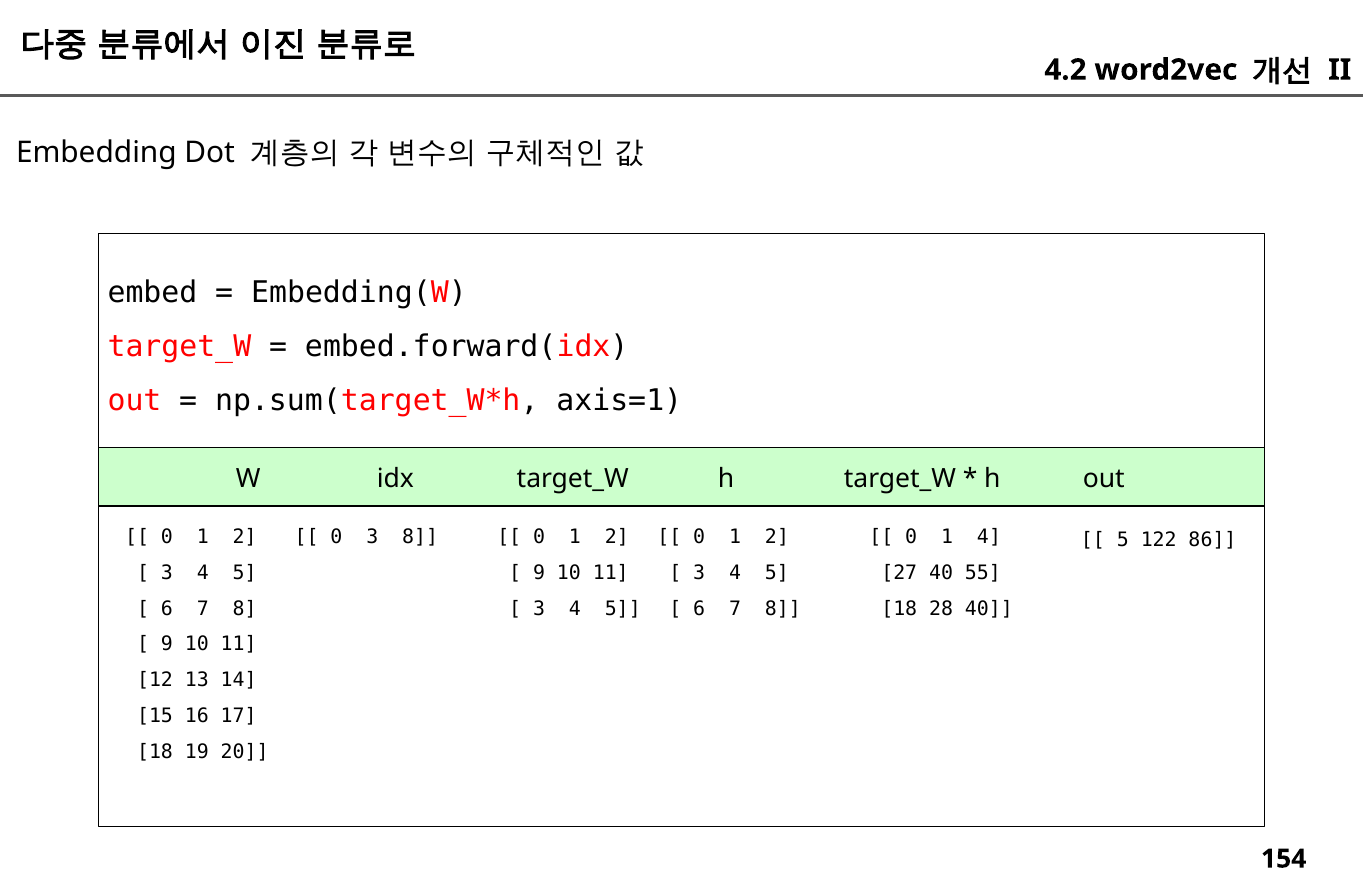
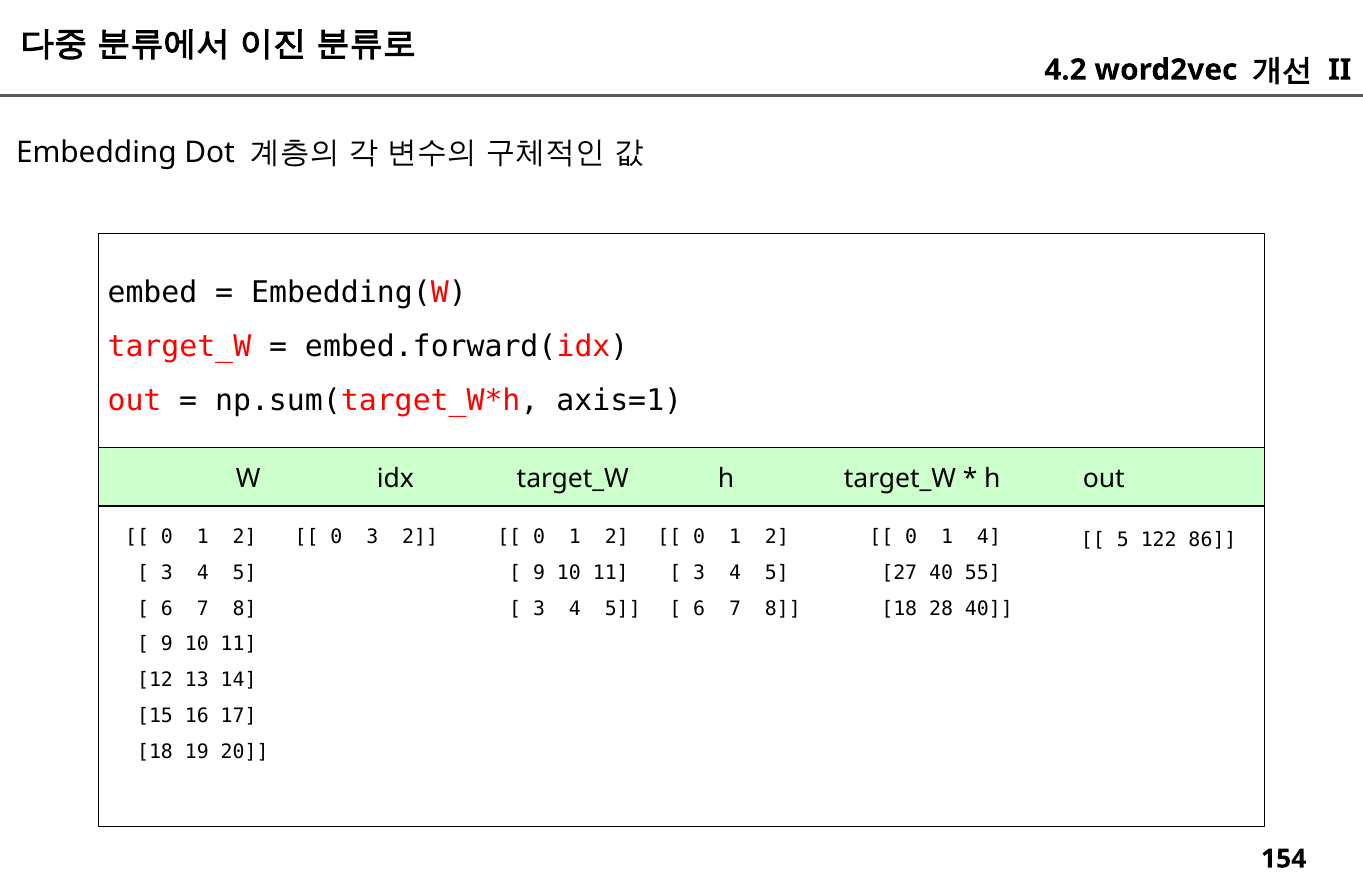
3 8: 8 -> 2
